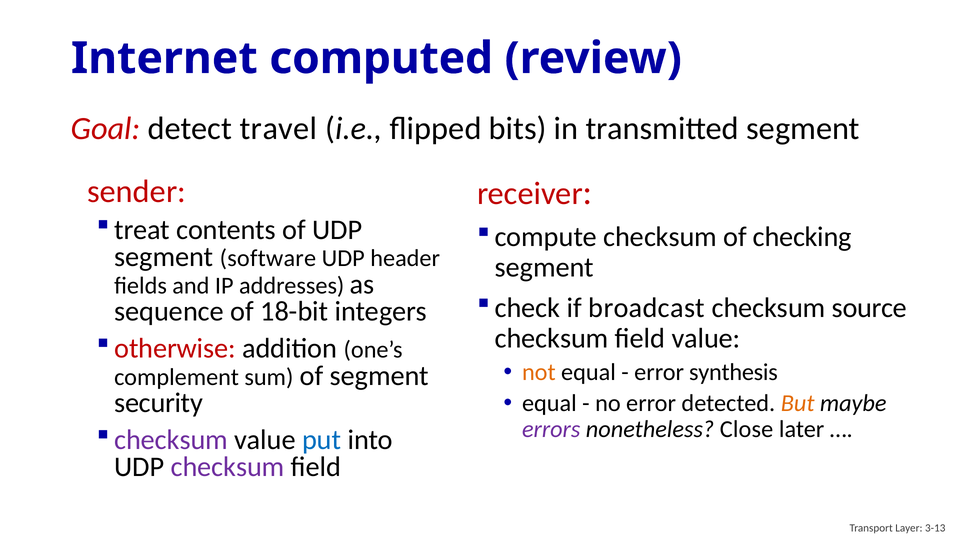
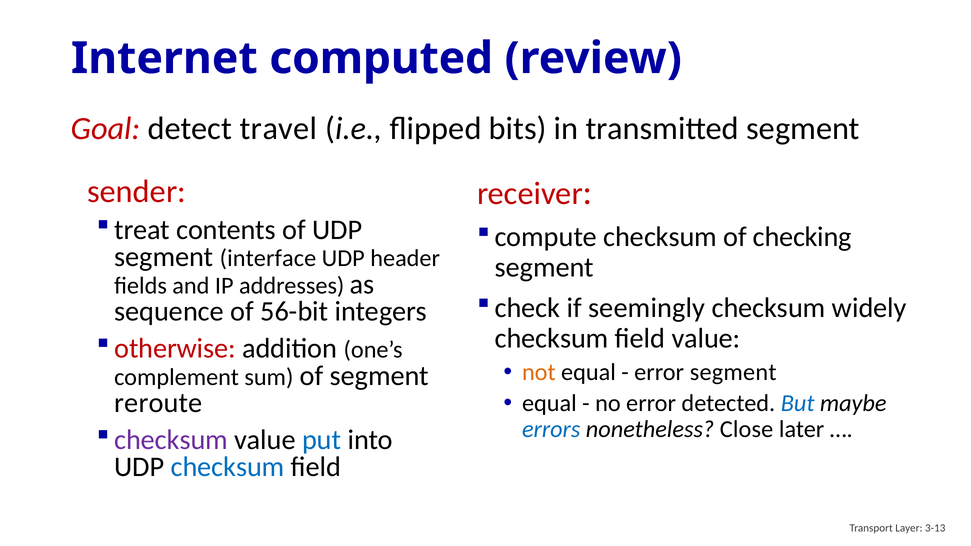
software: software -> interface
broadcast: broadcast -> seemingly
source: source -> widely
18-bit: 18-bit -> 56-bit
error synthesis: synthesis -> segment
But colour: orange -> blue
security: security -> reroute
errors colour: purple -> blue
checksum at (228, 467) colour: purple -> blue
